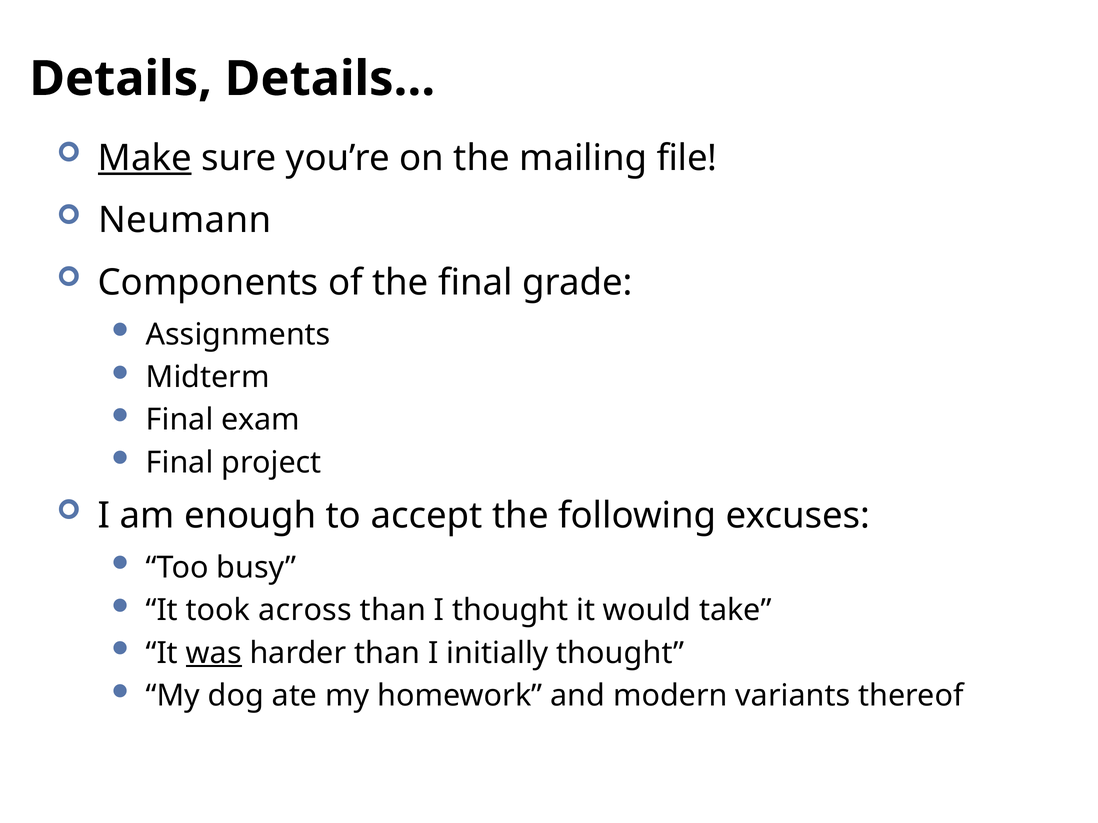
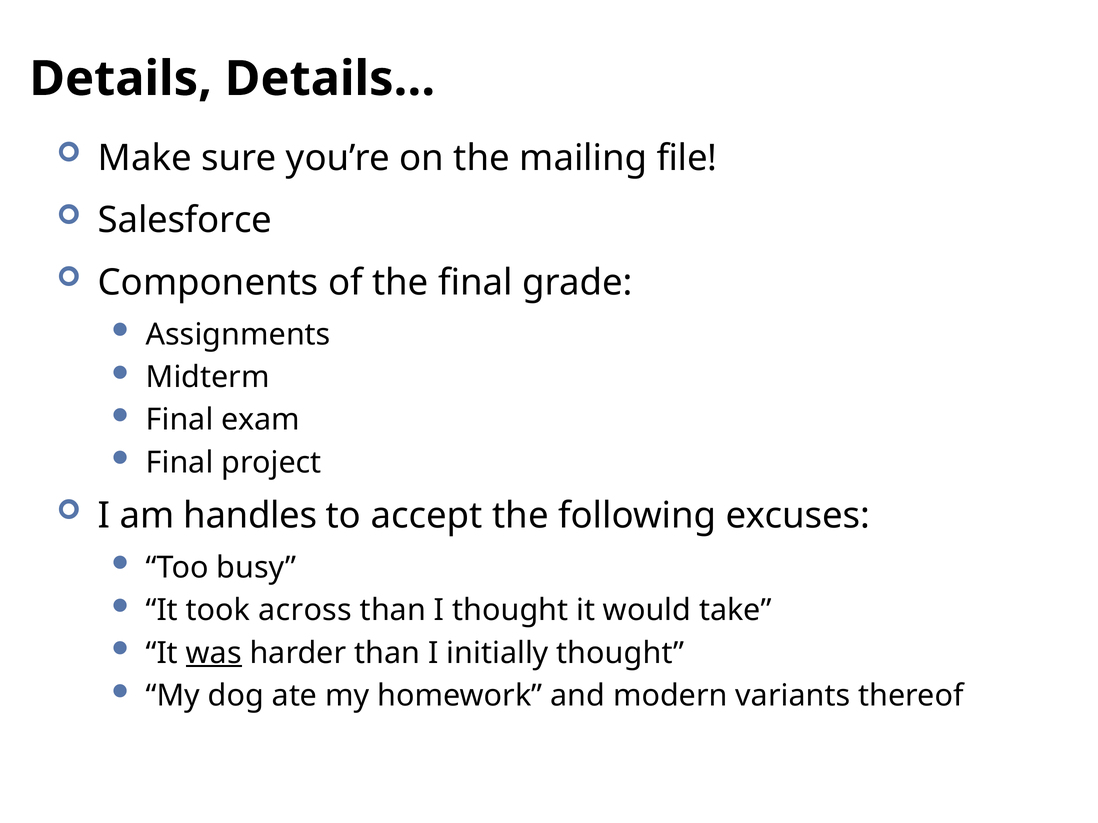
Make underline: present -> none
Neumann: Neumann -> Salesforce
enough: enough -> handles
